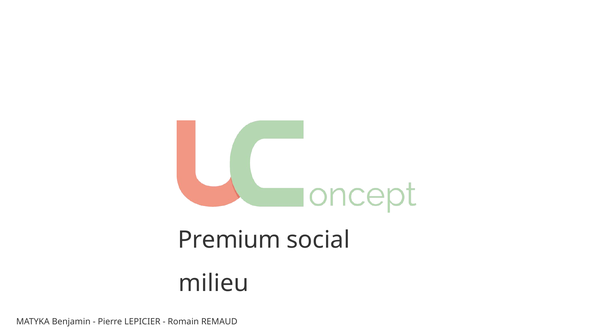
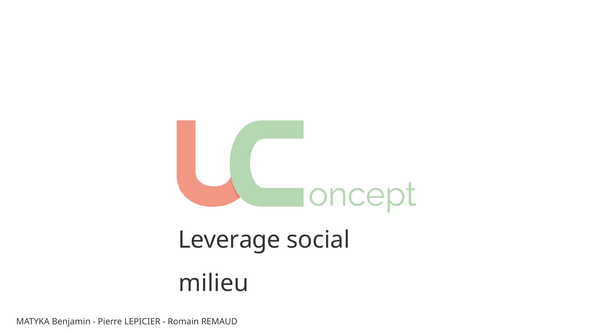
Premium: Premium -> Leverage
